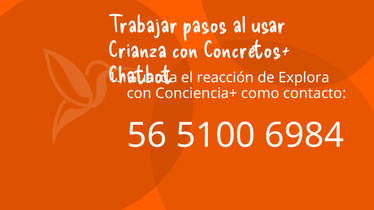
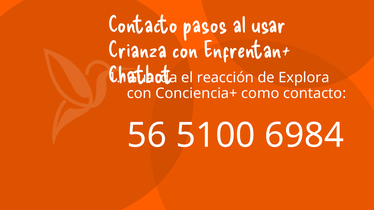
Trabajar at (143, 25): Trabajar -> Contacto
Concretos+: Concretos+ -> Enfrentan+
